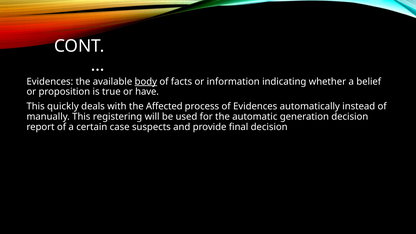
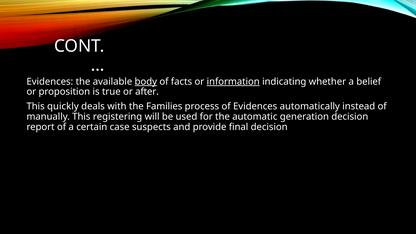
information underline: none -> present
have: have -> after
Affected: Affected -> Families
